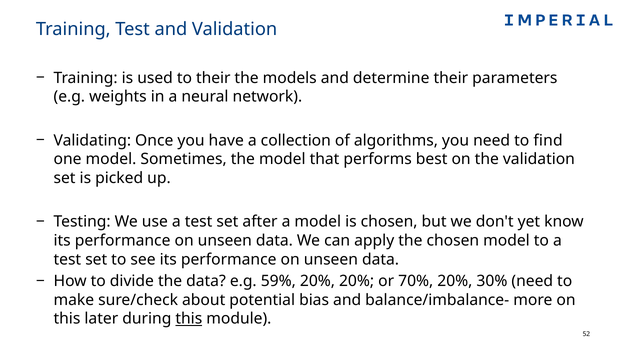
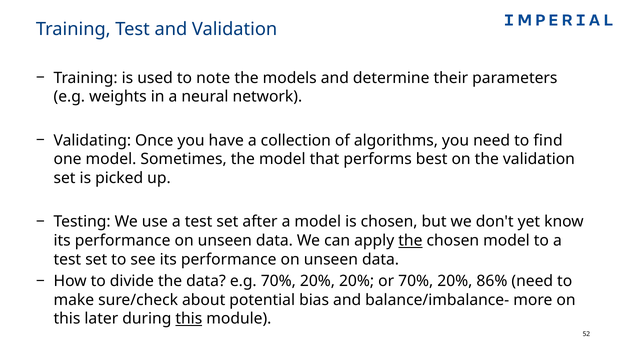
to their: their -> note
the at (410, 241) underline: none -> present
e.g 59%: 59% -> 70%
30%: 30% -> 86%
